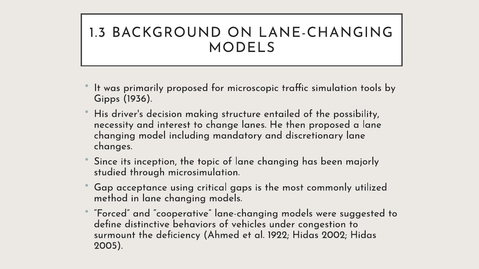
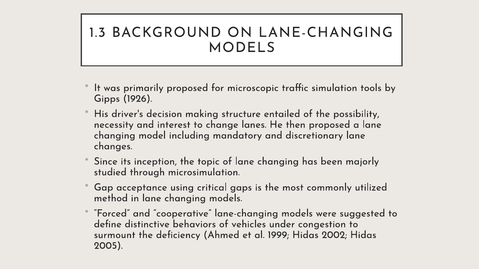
1936: 1936 -> 1926
1922: 1922 -> 1999
